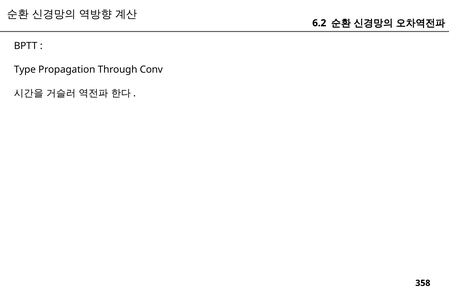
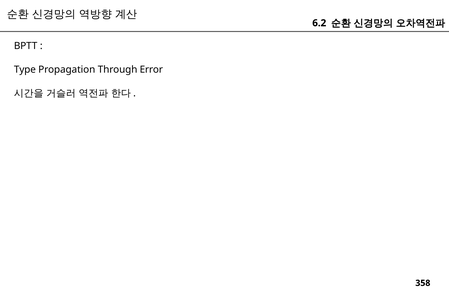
Conv: Conv -> Error
